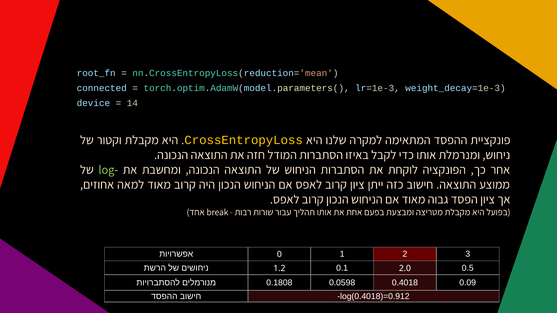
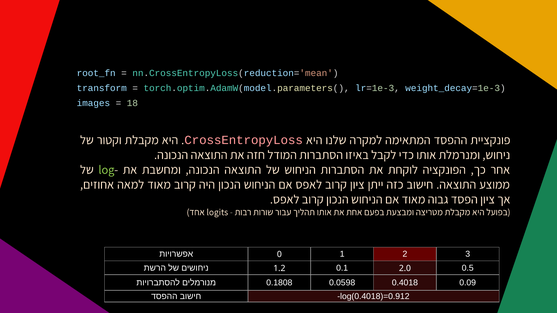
connected: connected -> transform
device: device -> images
14: 14 -> 18
CrossEntropyLoss colour: yellow -> pink
break: break -> logits
